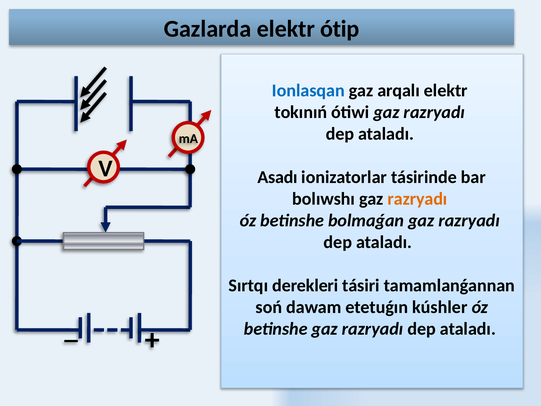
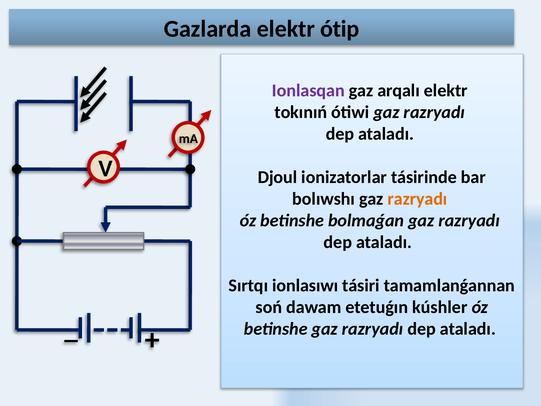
Ionlasqan colour: blue -> purple
Asadı: Asadı -> Djoul
derekleri: derekleri -> ionlasıwı
